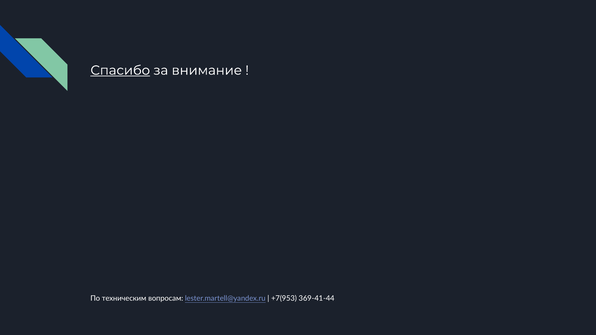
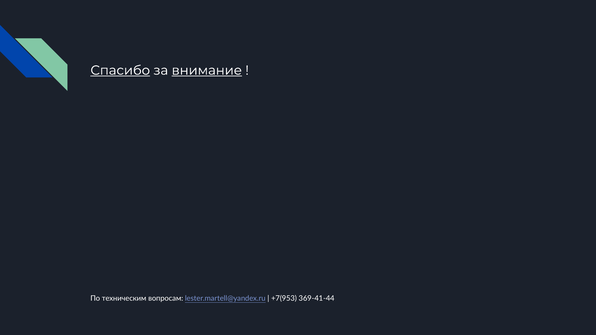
внимание underline: none -> present
